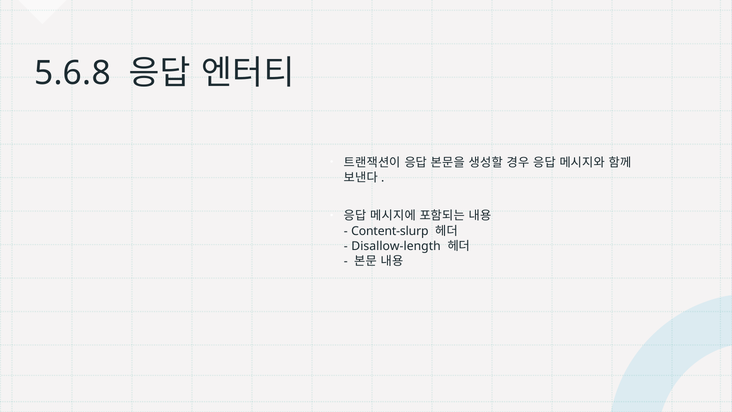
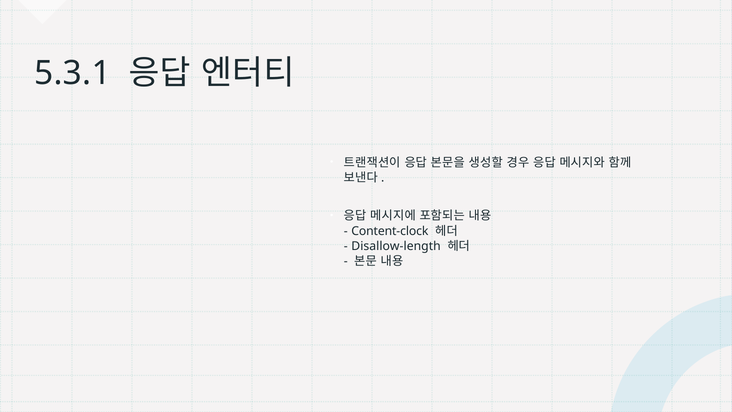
5.6.8: 5.6.8 -> 5.3.1
Content-slurp: Content-slurp -> Content-clock
